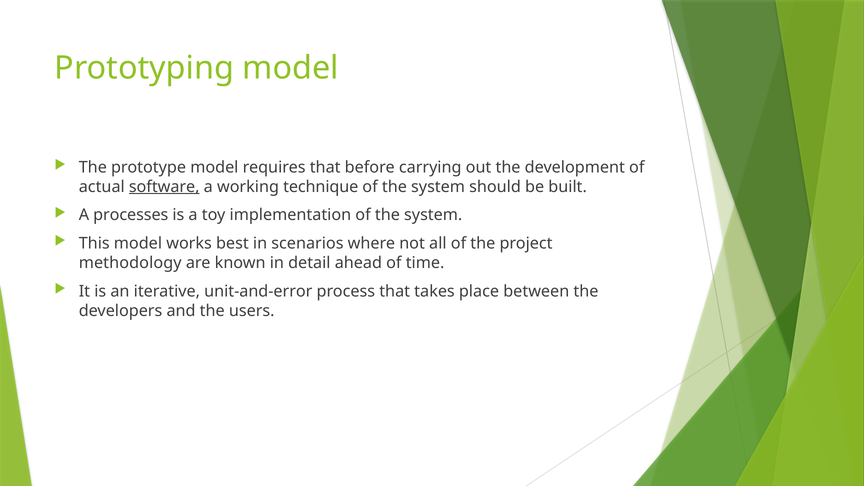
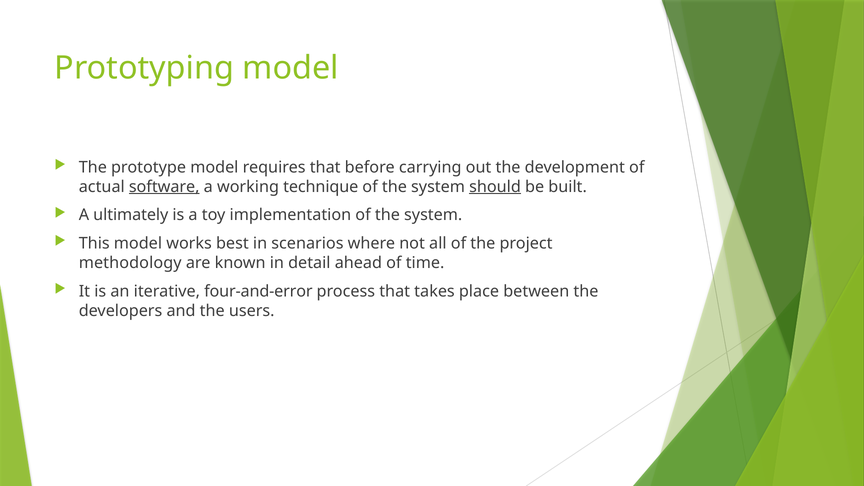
should underline: none -> present
processes: processes -> ultimately
unit-and-error: unit-and-error -> four-and-error
